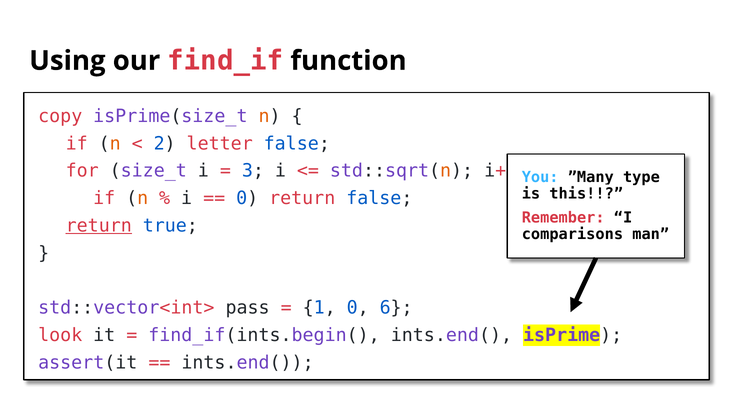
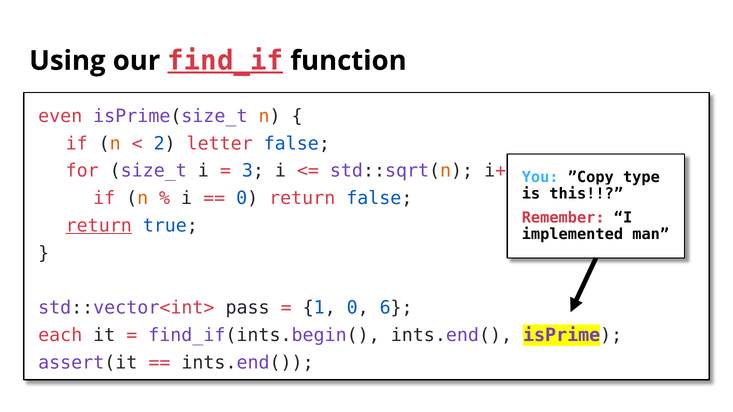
find_if underline: none -> present
copy: copy -> even
”Many: ”Many -> ”Copy
comparisons: comparisons -> implemented
look: look -> each
